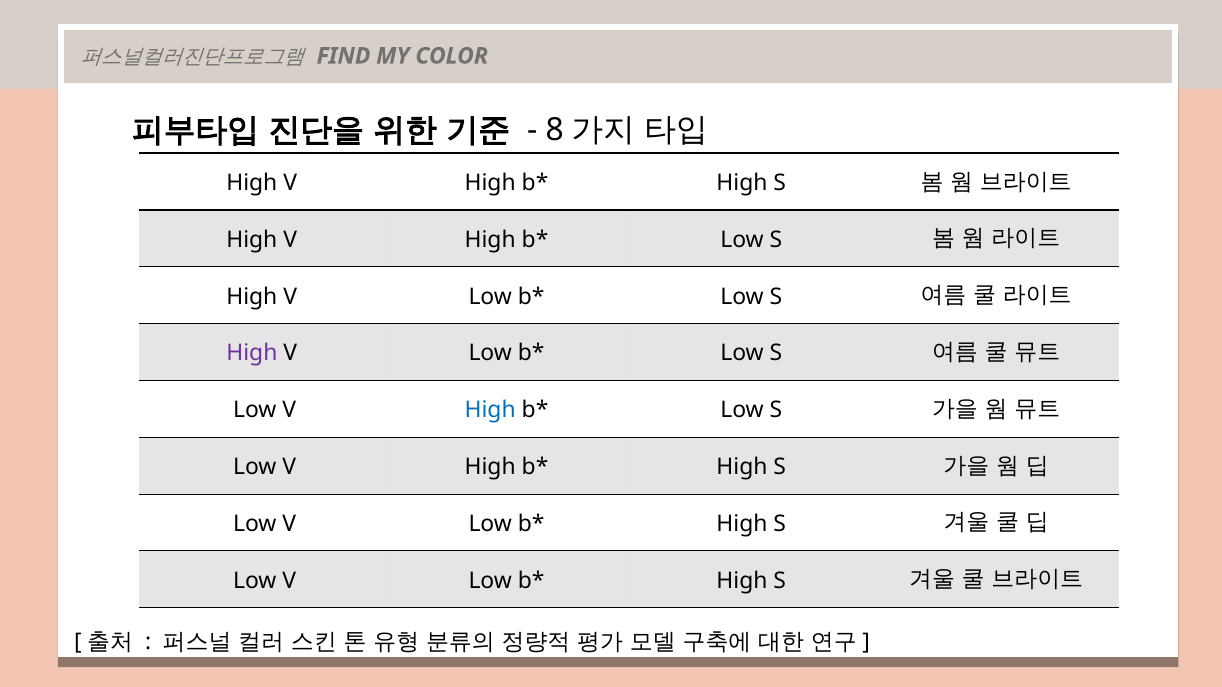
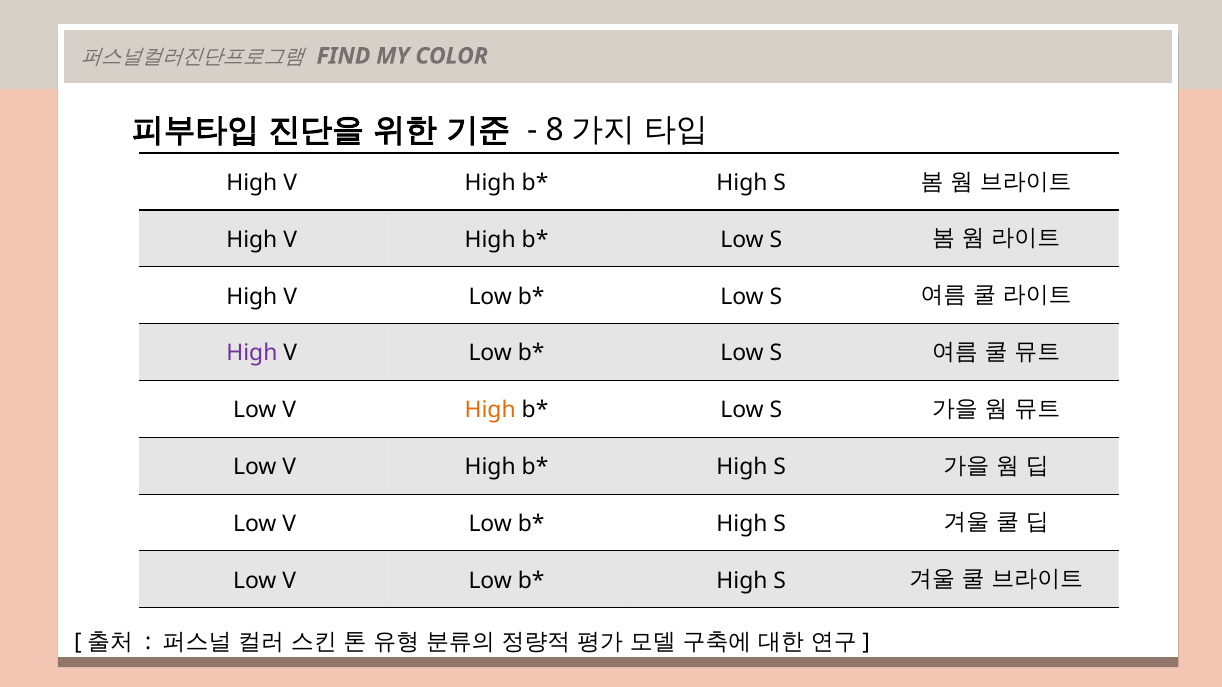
High at (490, 410) colour: blue -> orange
